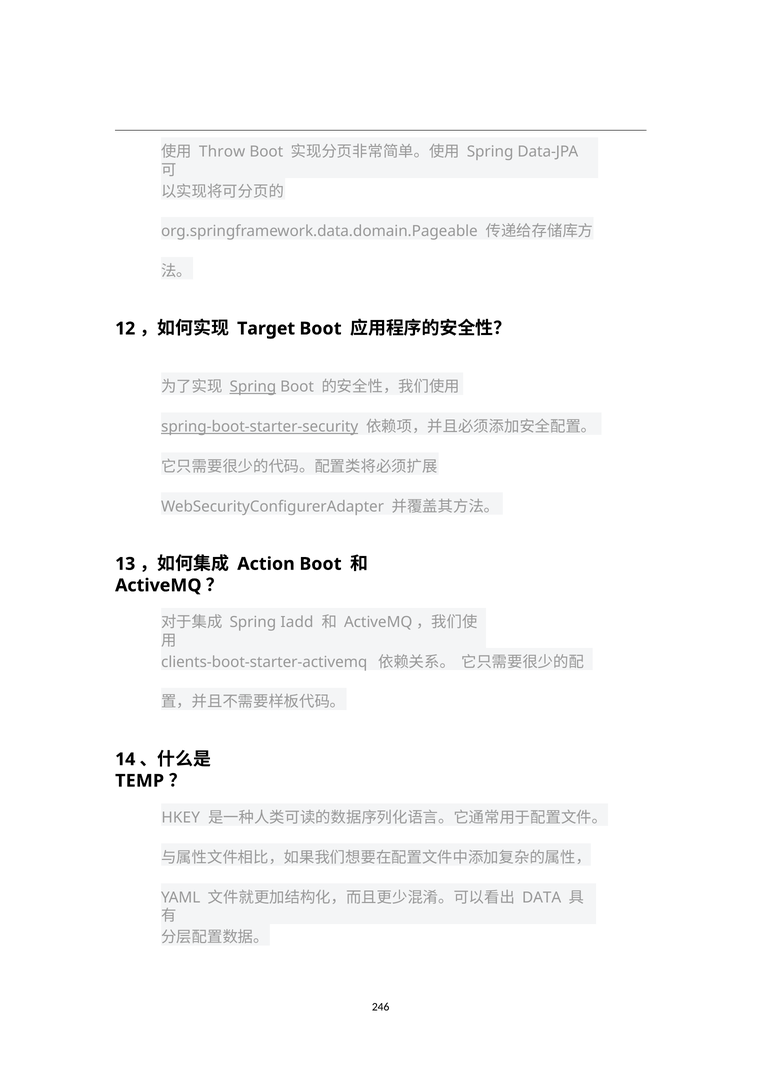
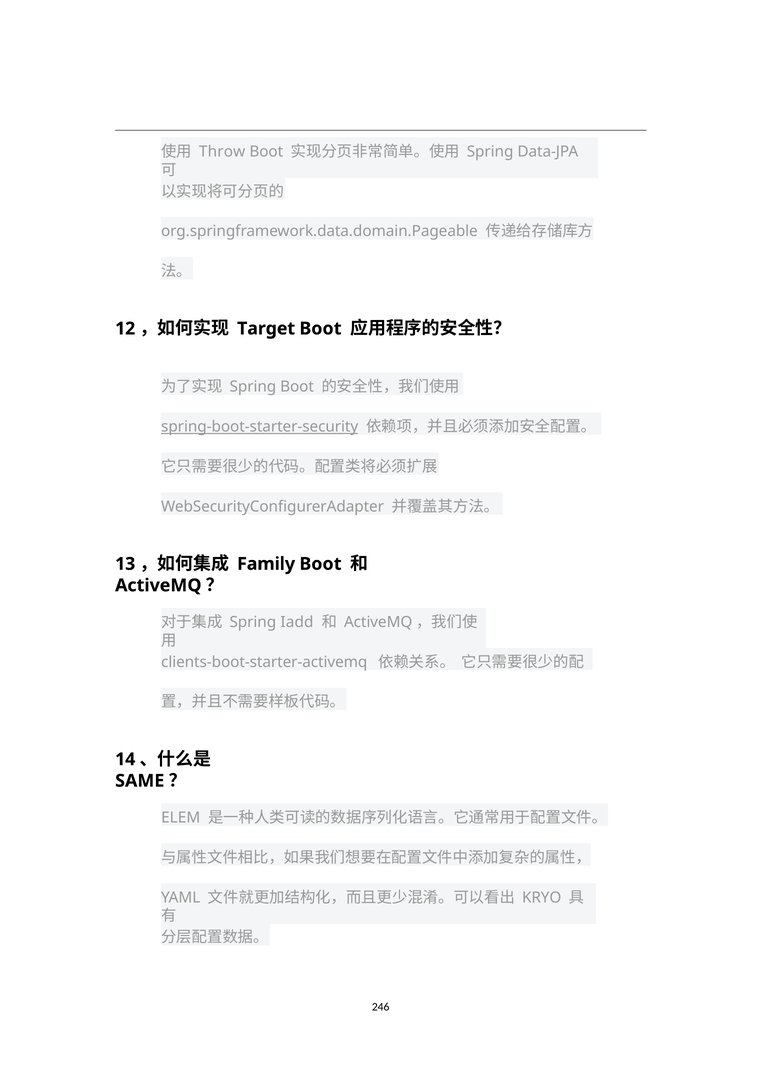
Spring at (253, 387) underline: present -> none
Action: Action -> Family
TEMP: TEMP -> SAME
HKEY: HKEY -> ELEM
DATA: DATA -> KRYO
